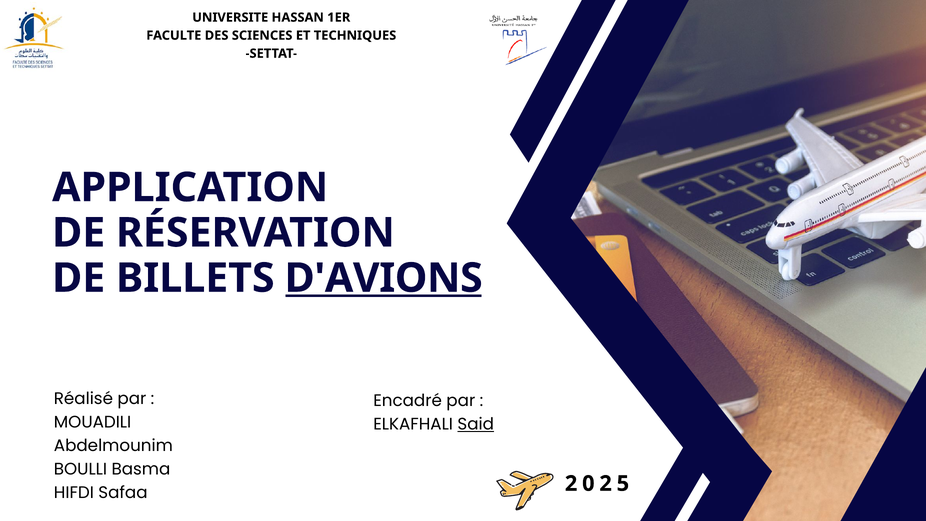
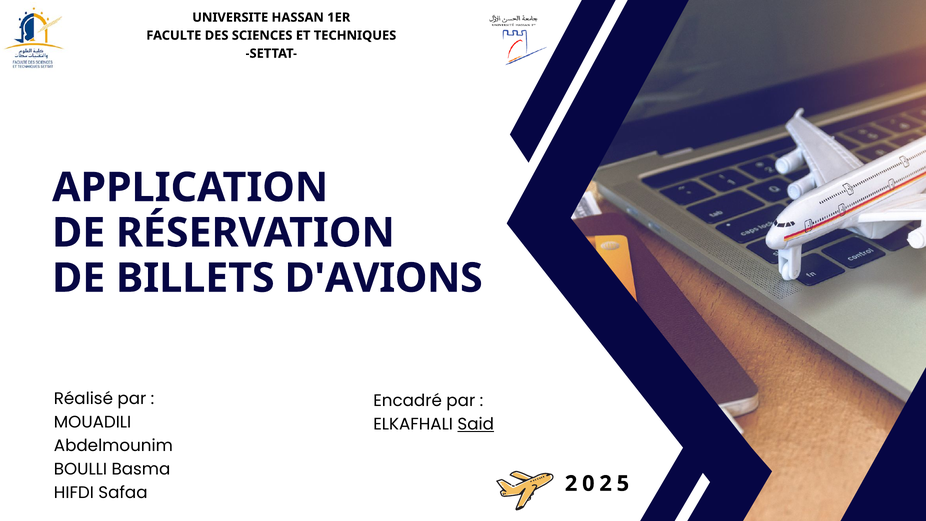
D'AVIONS underline: present -> none
